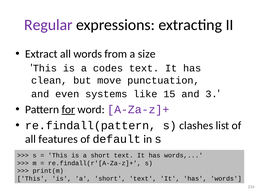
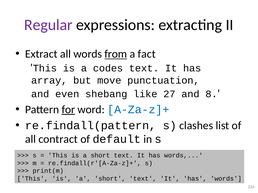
from underline: none -> present
size: size -> fact
clean: clean -> array
systems: systems -> shebang
15: 15 -> 27
3: 3 -> 8
A-Za-z]+ colour: purple -> blue
features: features -> contract
